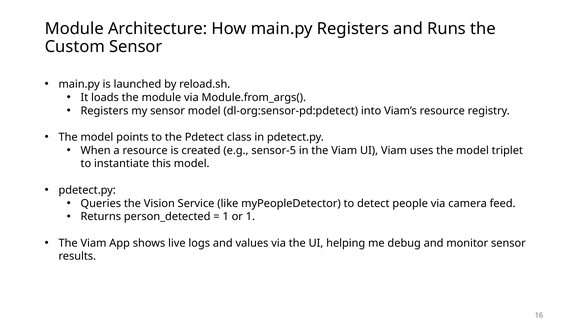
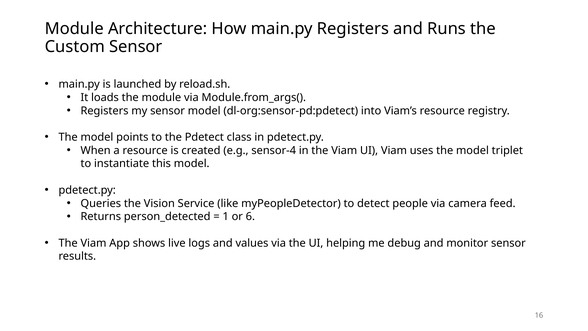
sensor-5: sensor-5 -> sensor-4
or 1: 1 -> 6
